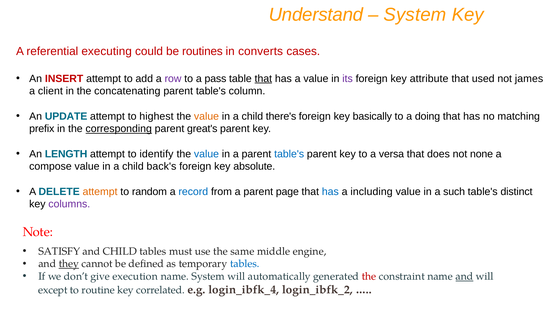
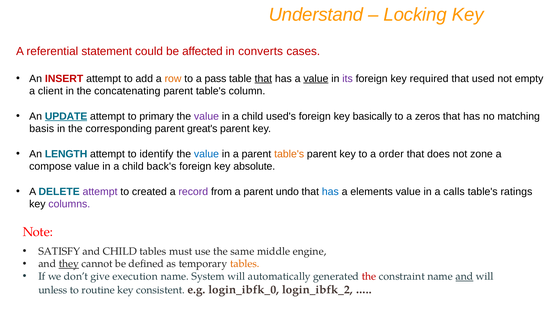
System at (415, 15): System -> Locking
executing: executing -> statement
routines: routines -> affected
row colour: purple -> orange
value at (316, 79) underline: none -> present
attribute: attribute -> required
james: james -> empty
UPDATE underline: none -> present
highest: highest -> primary
value at (206, 116) colour: orange -> purple
there's: there's -> used's
doing: doing -> zeros
prefix: prefix -> basis
corresponding underline: present -> none
table's at (289, 154) colour: blue -> orange
versa: versa -> order
none: none -> zone
attempt at (100, 192) colour: orange -> purple
random: random -> created
record colour: blue -> purple
page: page -> undo
including: including -> elements
such: such -> calls
distinct: distinct -> ratings
tables at (245, 264) colour: blue -> orange
except: except -> unless
correlated: correlated -> consistent
login_ibfk_4: login_ibfk_4 -> login_ibfk_0
